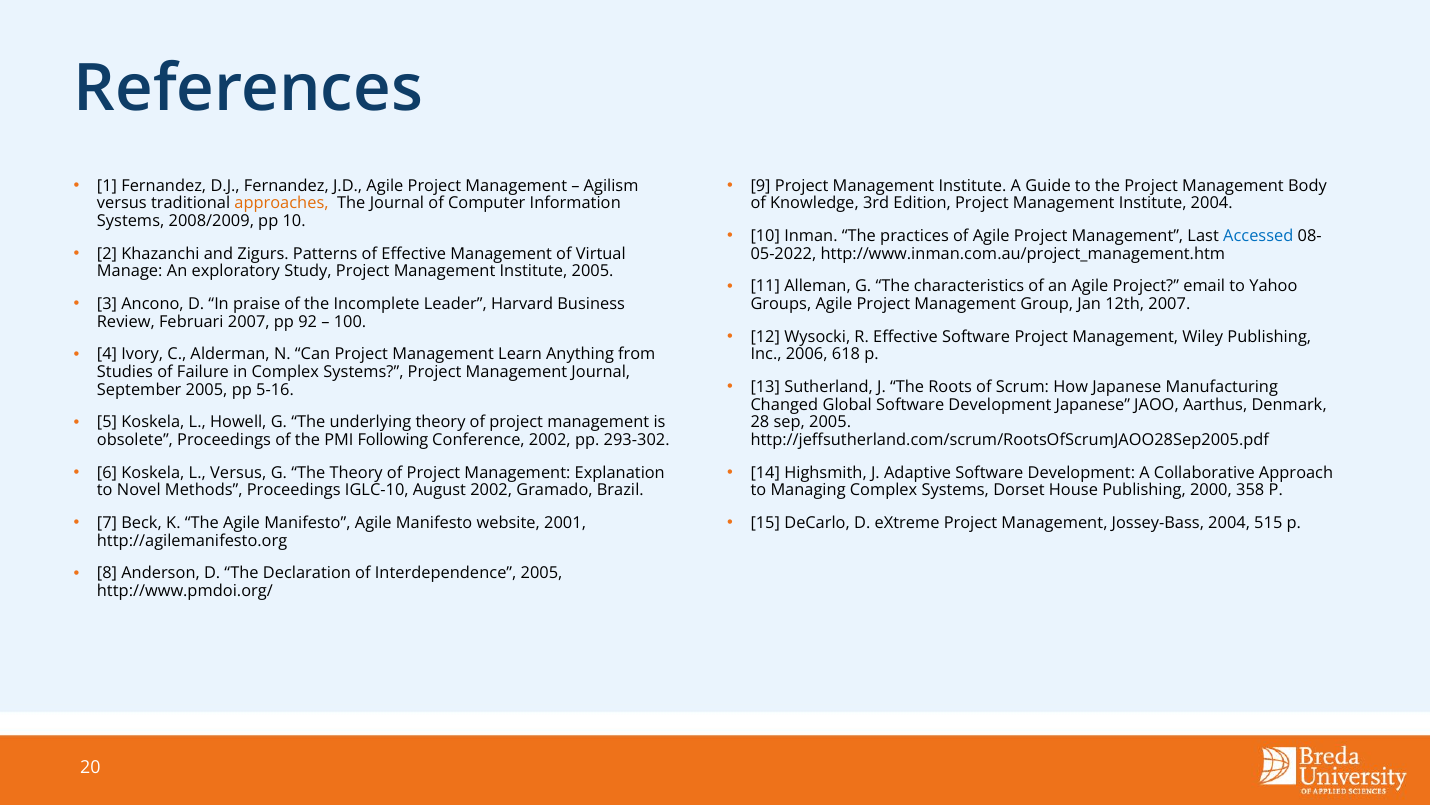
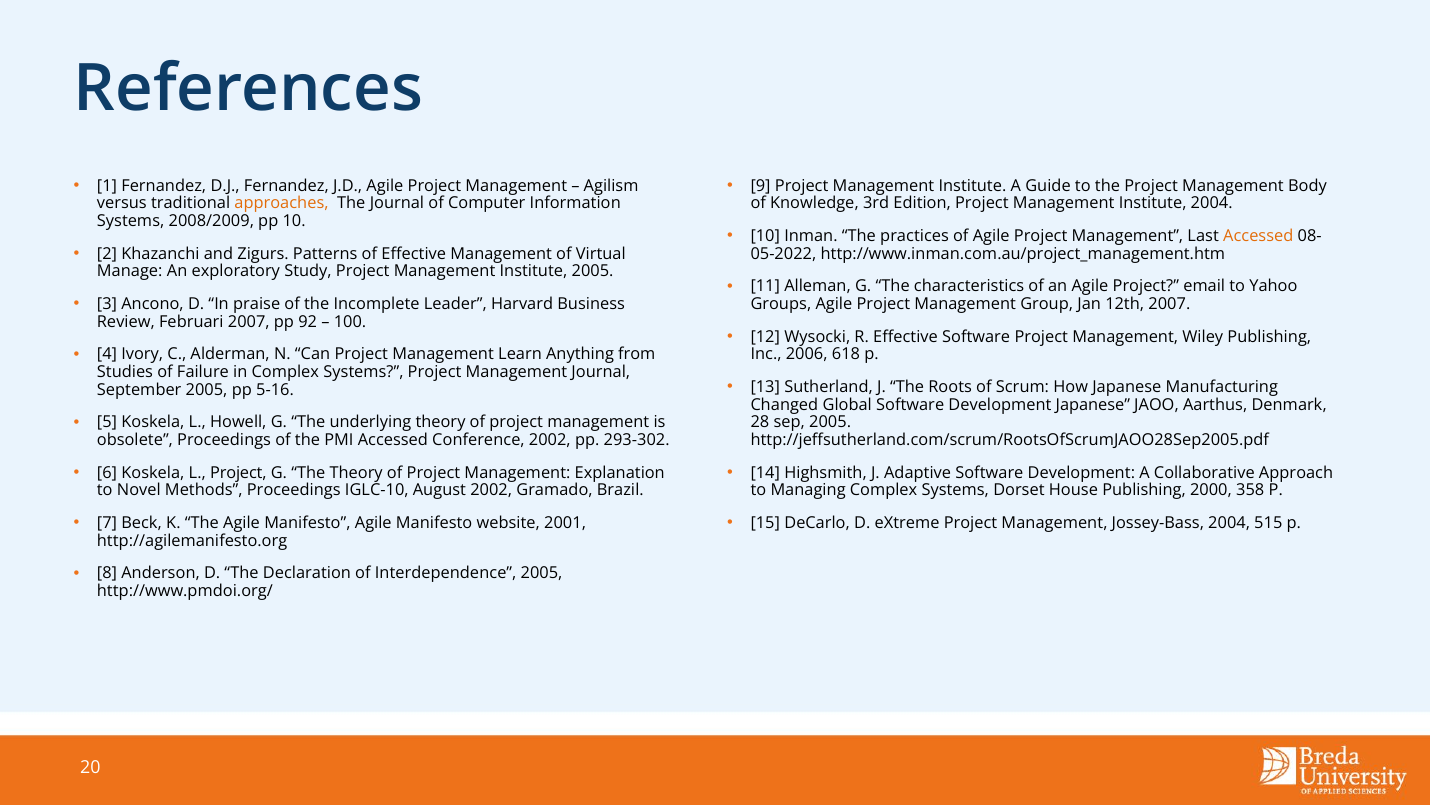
Accessed at (1258, 236) colour: blue -> orange
PMI Following: Following -> Accessed
L Versus: Versus -> Project
